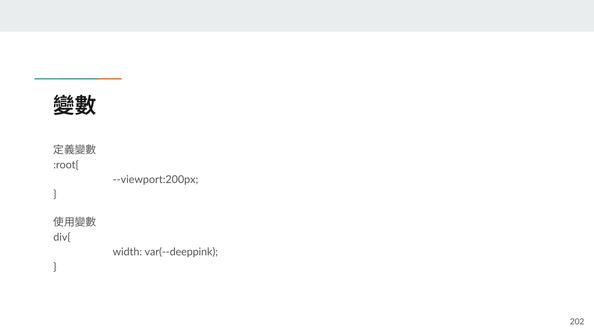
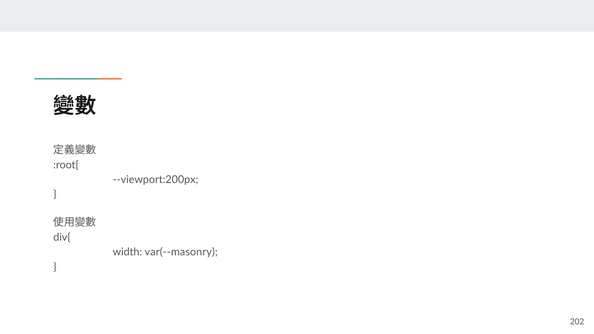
var(--deeppink: var(--deeppink -> var(--masonry
